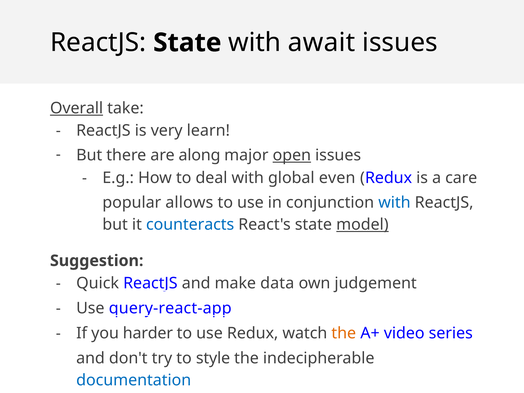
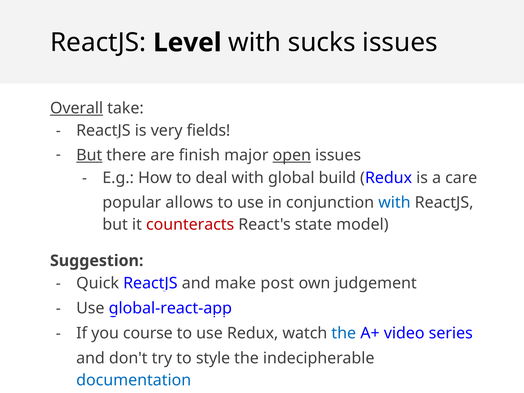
ReactJS State: State -> Level
await: await -> sucks
learn: learn -> fields
But at (89, 155) underline: none -> present
along: along -> finish
even: even -> build
counteracts colour: blue -> red
model underline: present -> none
data: data -> post
query-react-app: query-react-app -> global-react-app
harder: harder -> course
the at (344, 333) colour: orange -> blue
